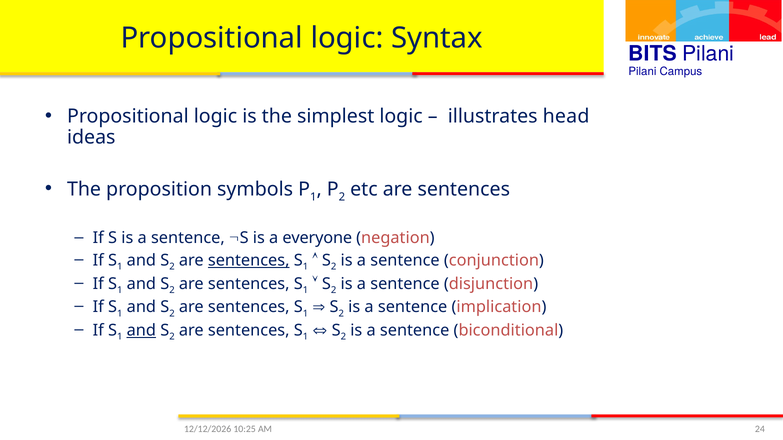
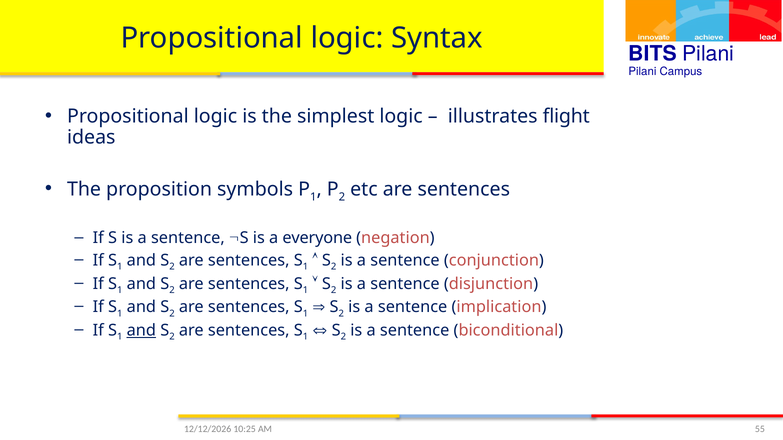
head: head -> flight
sentences at (249, 261) underline: present -> none
24: 24 -> 55
